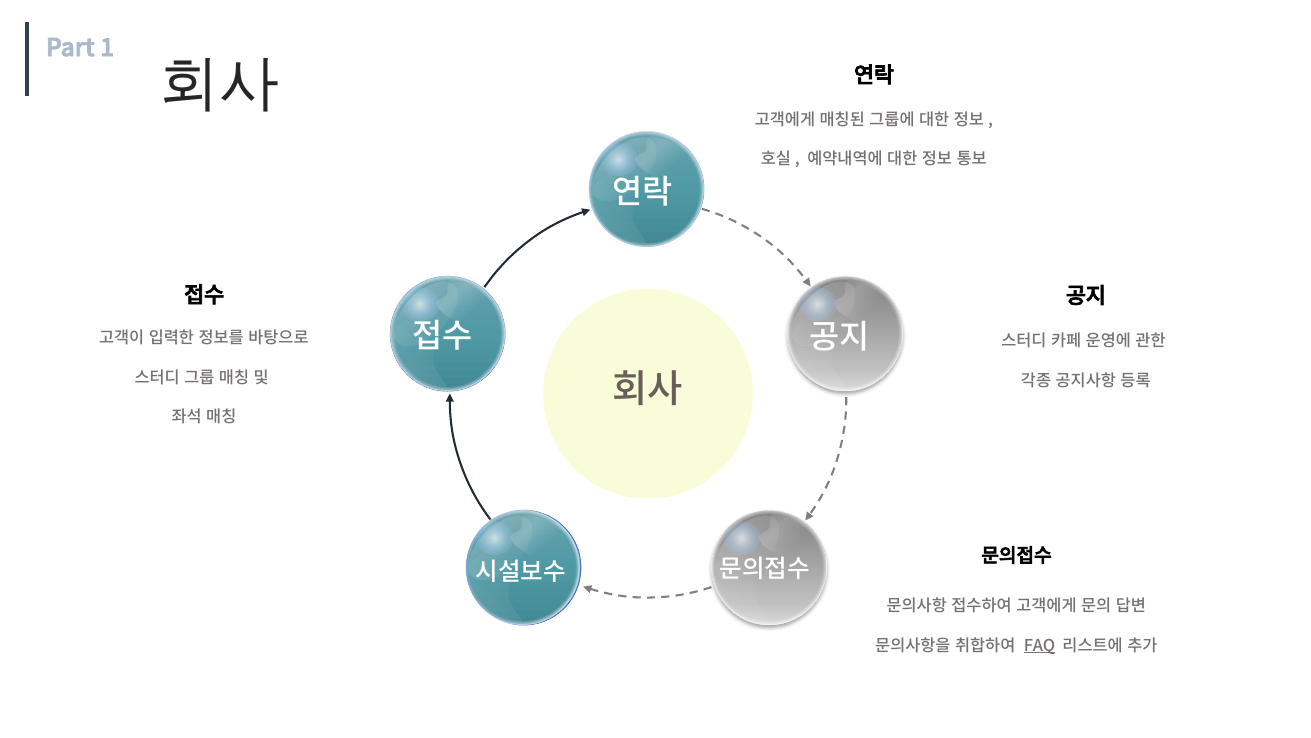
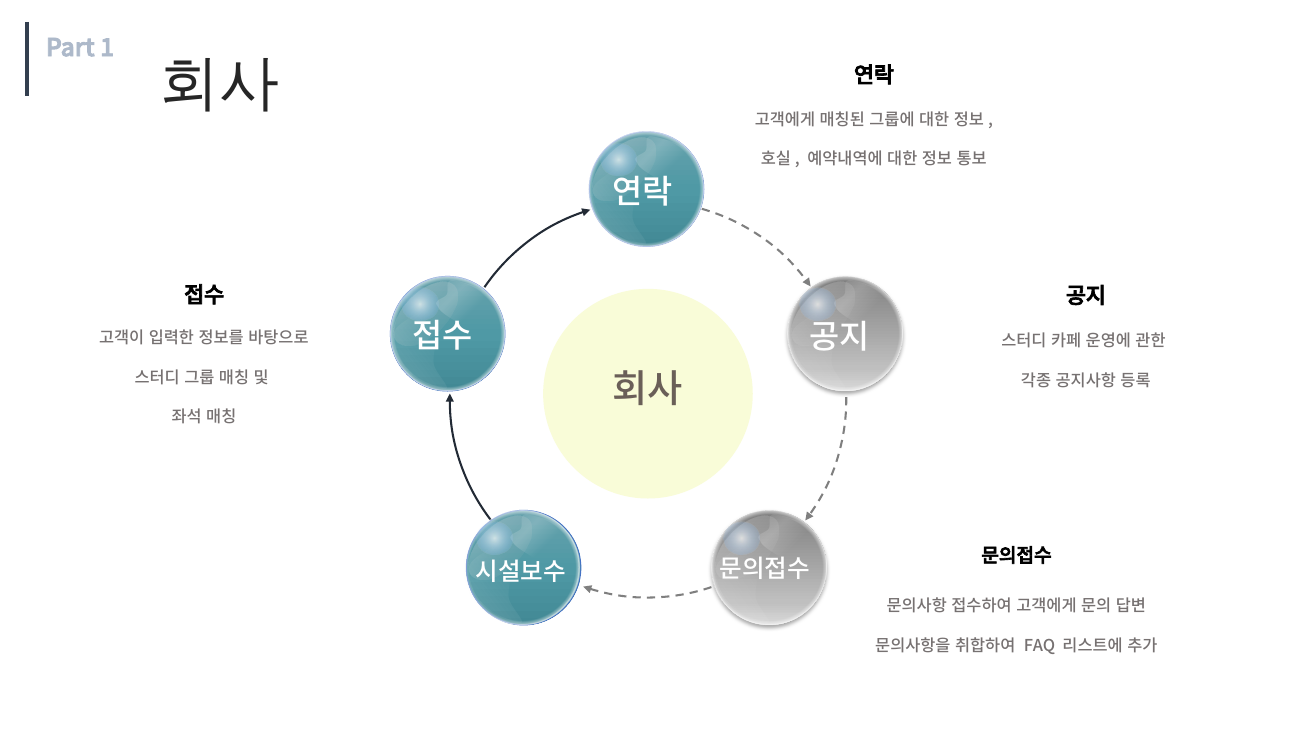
FAQ underline: present -> none
